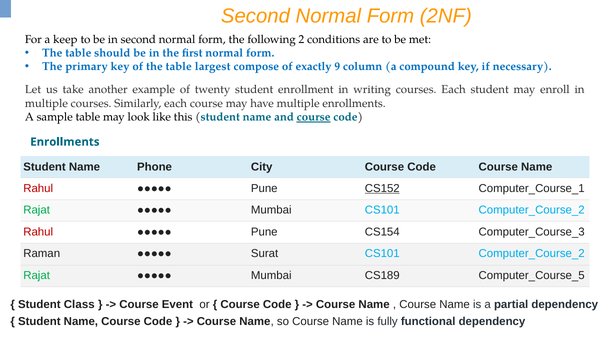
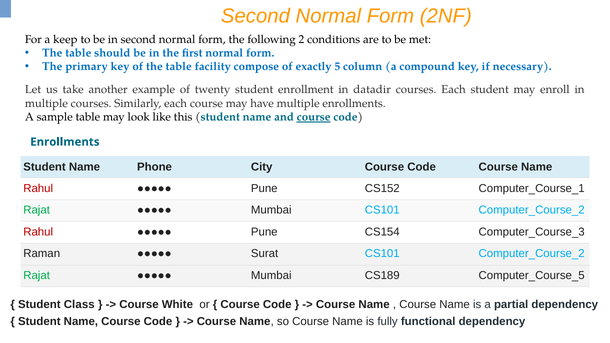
largest: largest -> facility
9: 9 -> 5
writing: writing -> datadir
CS152 underline: present -> none
Event: Event -> White
